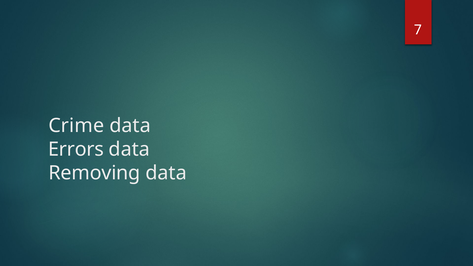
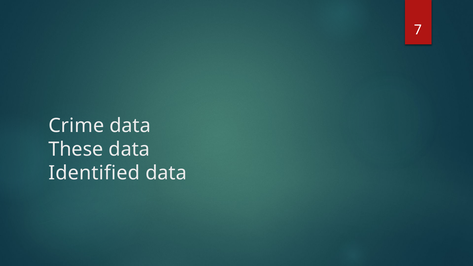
Errors: Errors -> These
Removing: Removing -> Identified
